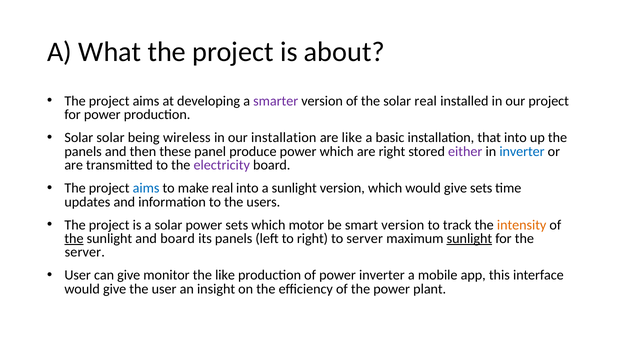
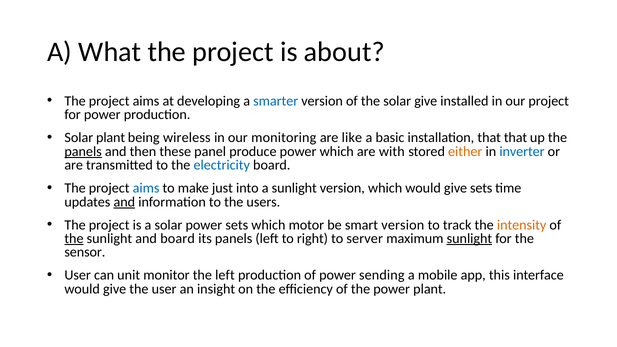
smarter colour: purple -> blue
solar real: real -> give
Solar solar: solar -> plant
our installation: installation -> monitoring
that into: into -> that
panels at (83, 151) underline: none -> present
are right: right -> with
either colour: purple -> orange
electricity colour: purple -> blue
make real: real -> just
and at (124, 202) underline: none -> present
server at (85, 252): server -> sensor
can give: give -> unit
the like: like -> left
power inverter: inverter -> sending
